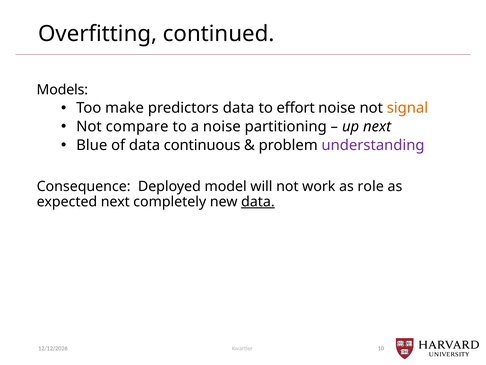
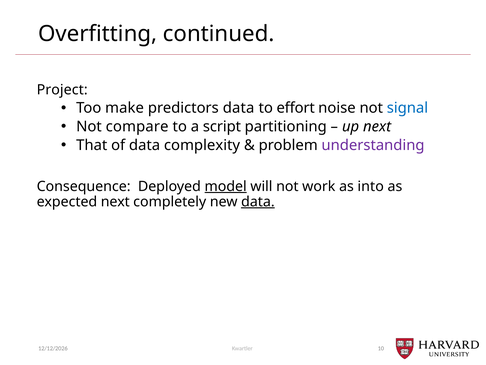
Models: Models -> Project
signal colour: orange -> blue
a noise: noise -> script
Blue: Blue -> That
continuous: continuous -> complexity
model underline: none -> present
role: role -> into
